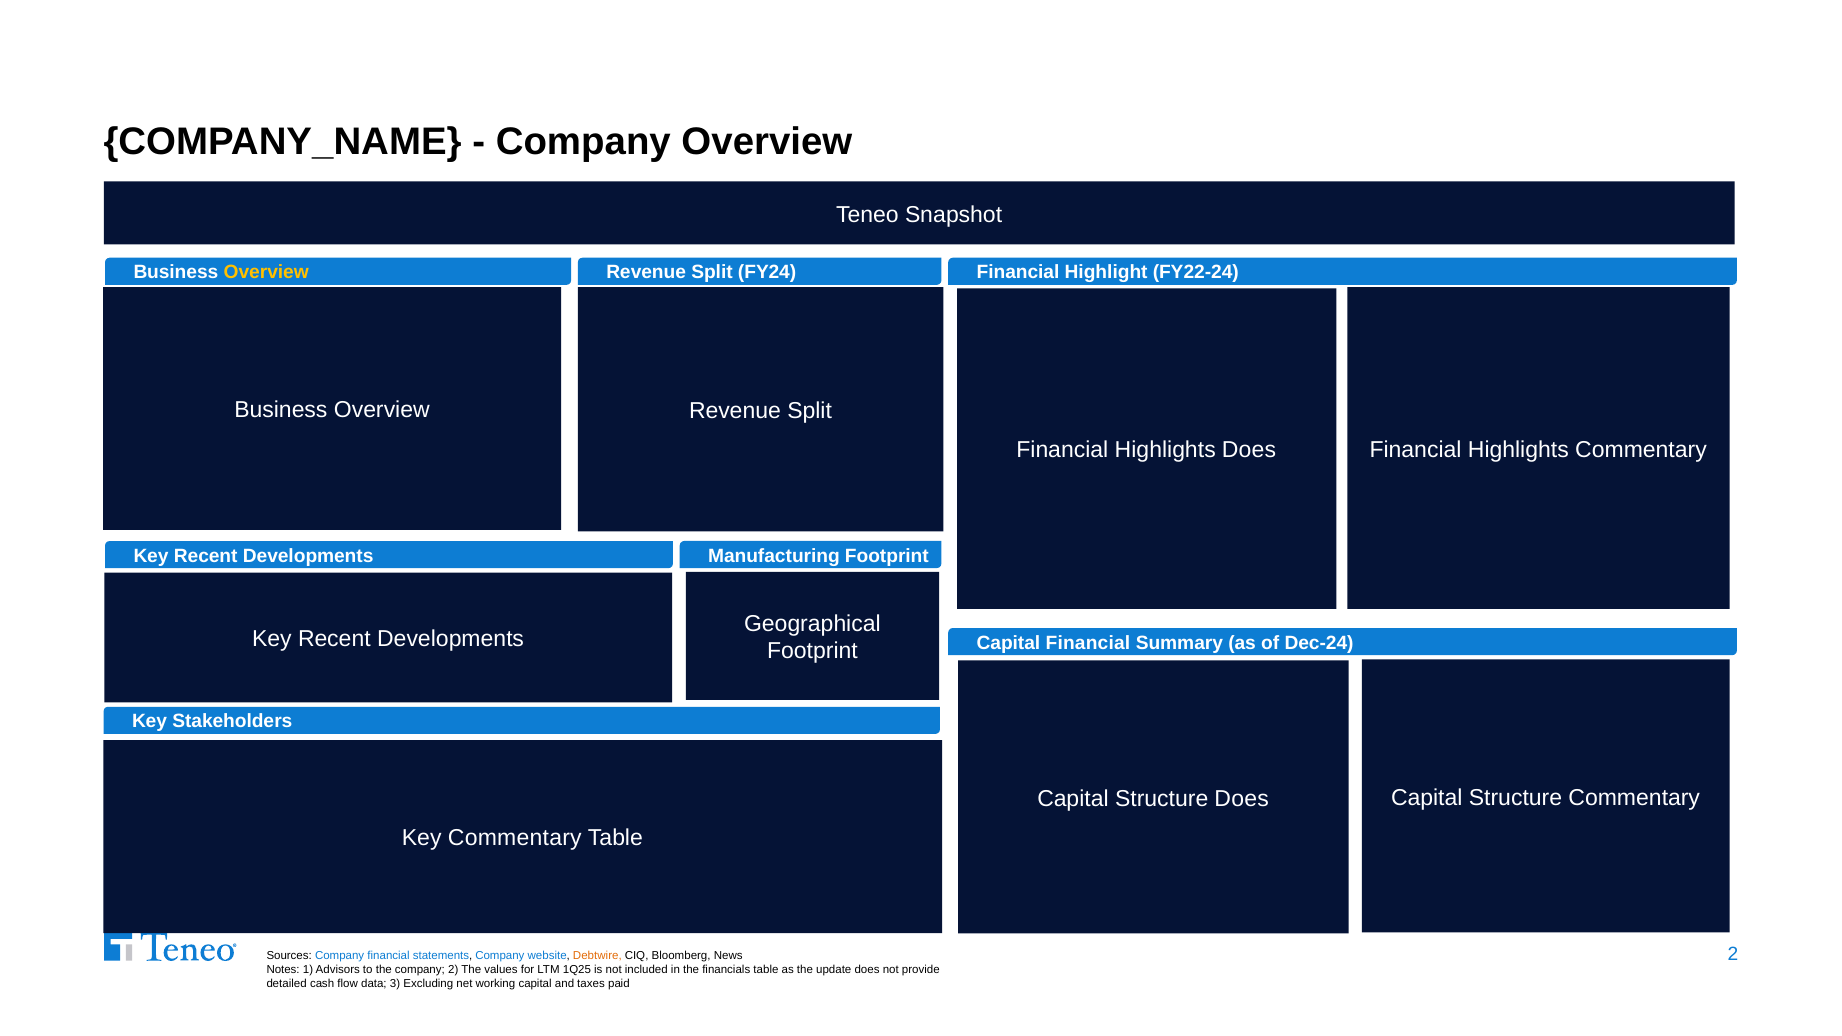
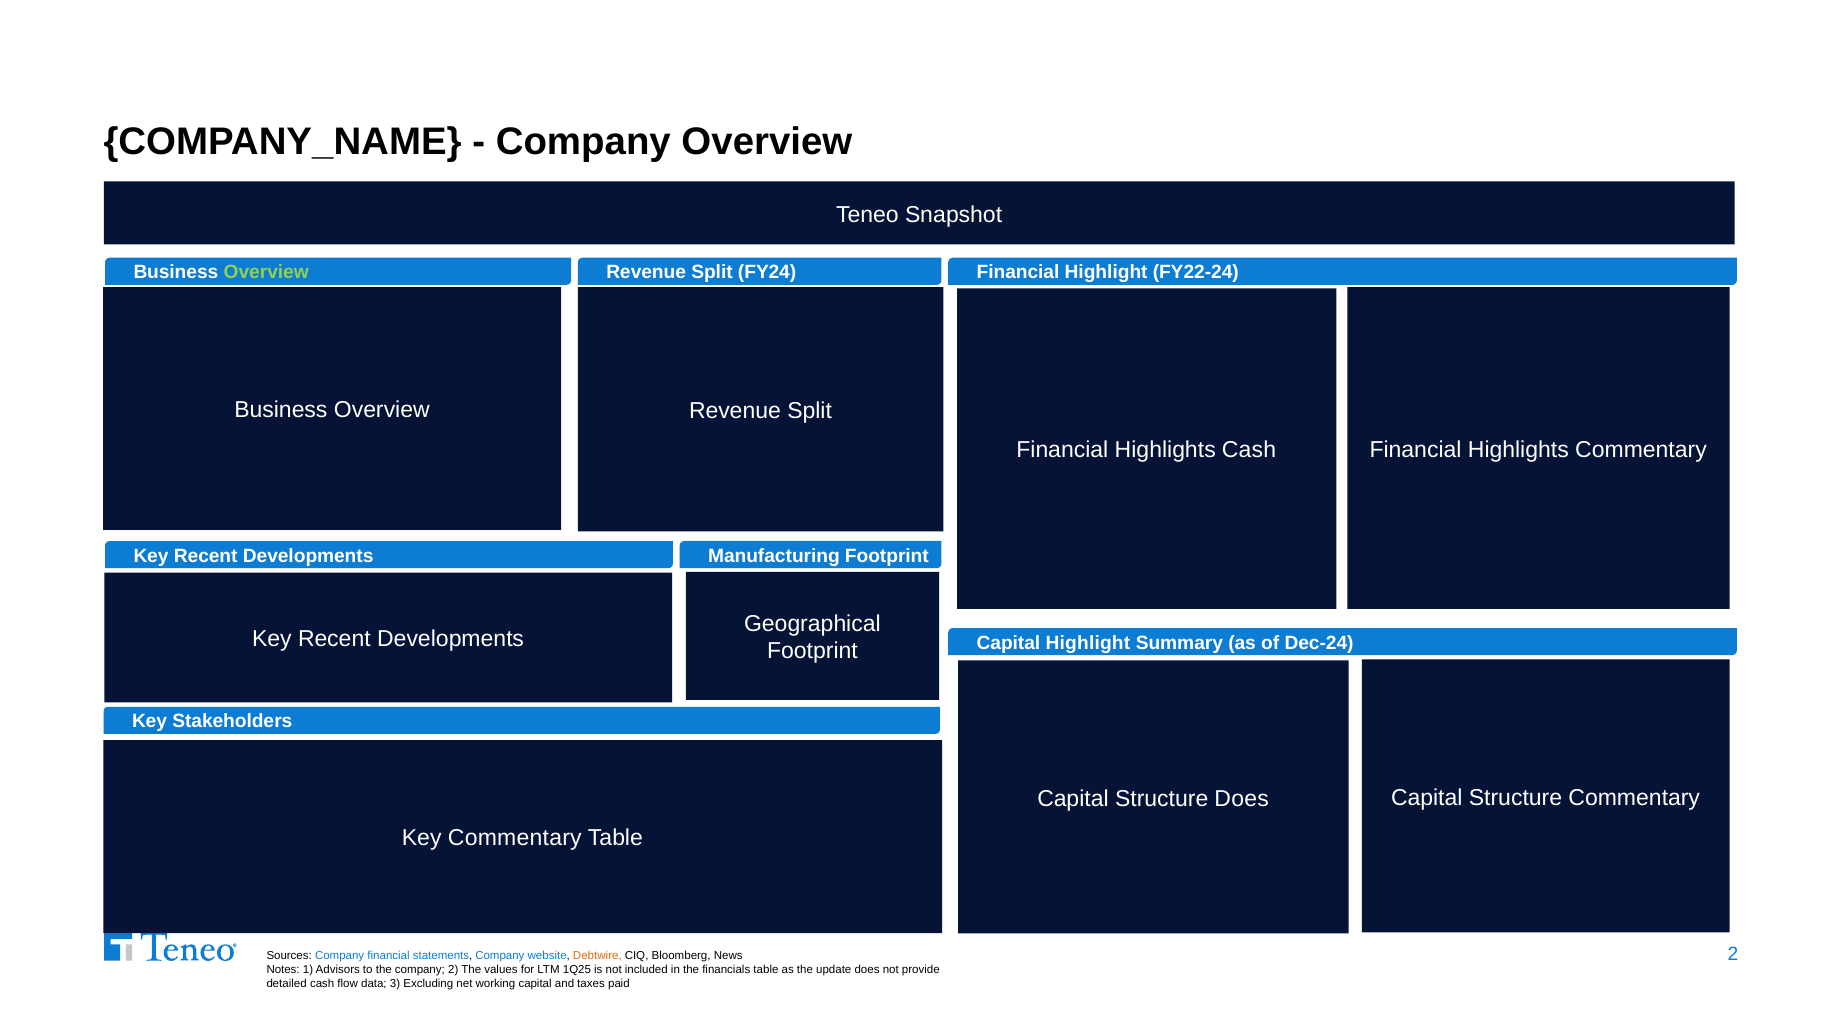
Overview at (266, 273) colour: yellow -> light green
Highlights Does: Does -> Cash
Capital Financial: Financial -> Highlight
